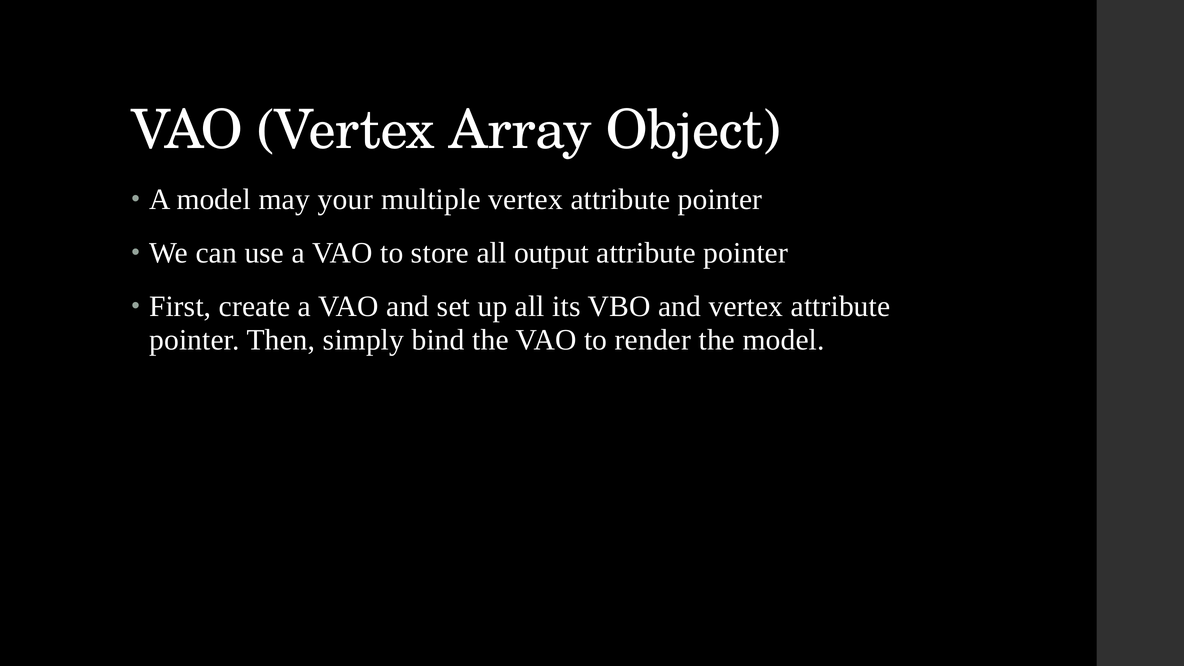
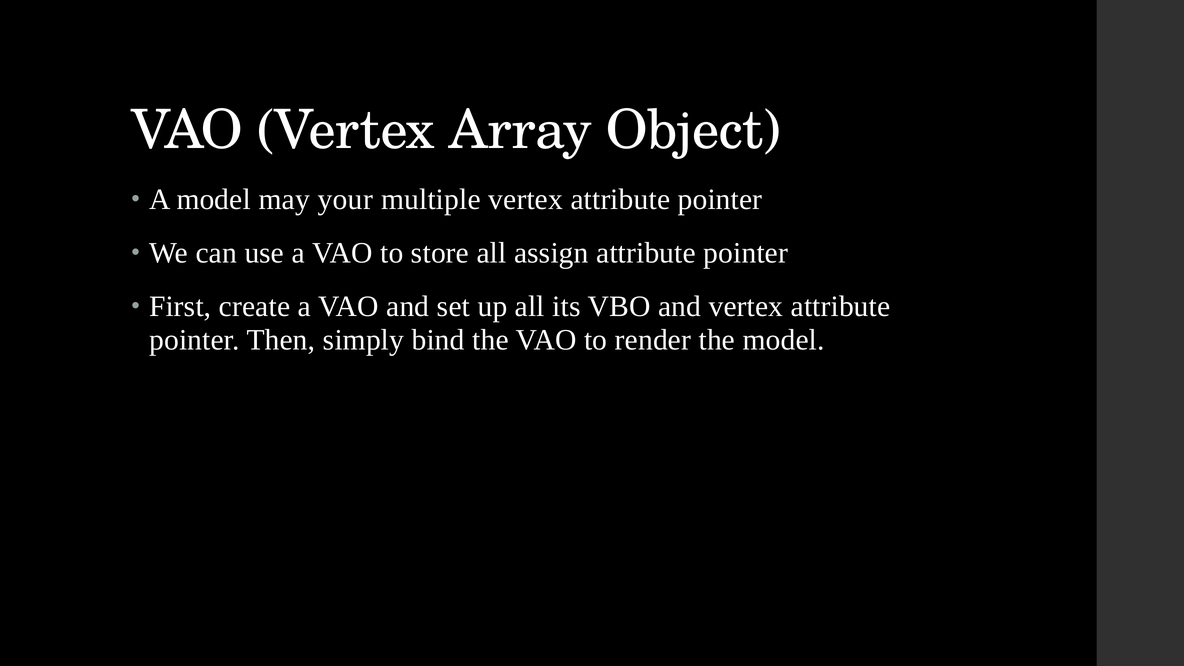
output: output -> assign
